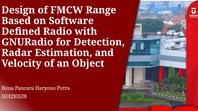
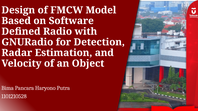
Range: Range -> Model
